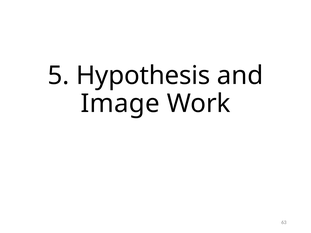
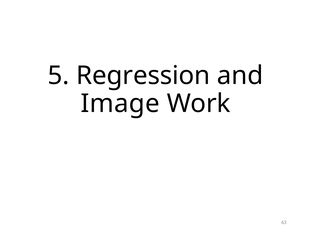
Hypothesis: Hypothesis -> Regression
